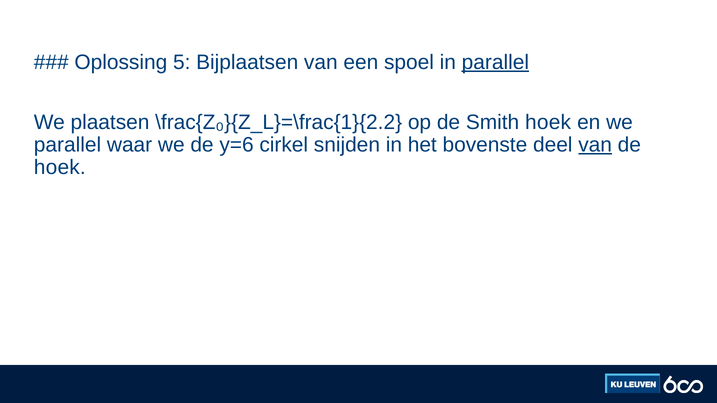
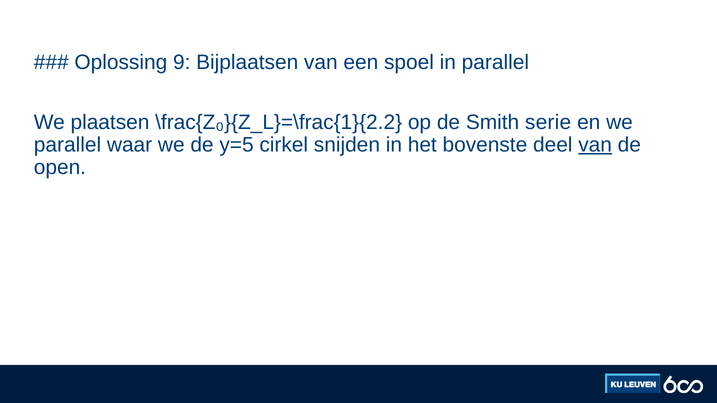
5: 5 -> 9
parallel at (495, 62) underline: present -> none
Smith hoek: hoek -> serie
y=6: y=6 -> y=5
hoek at (60, 168): hoek -> open
